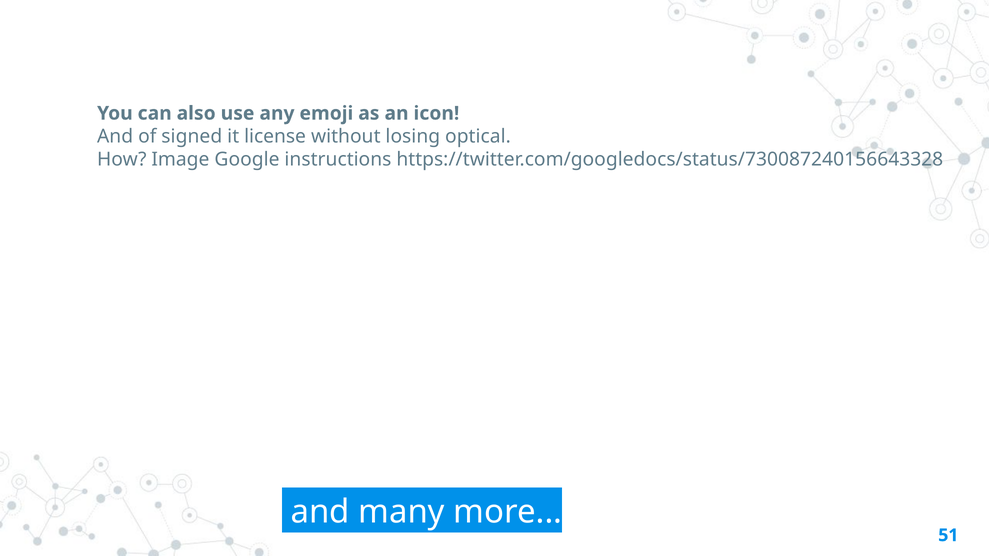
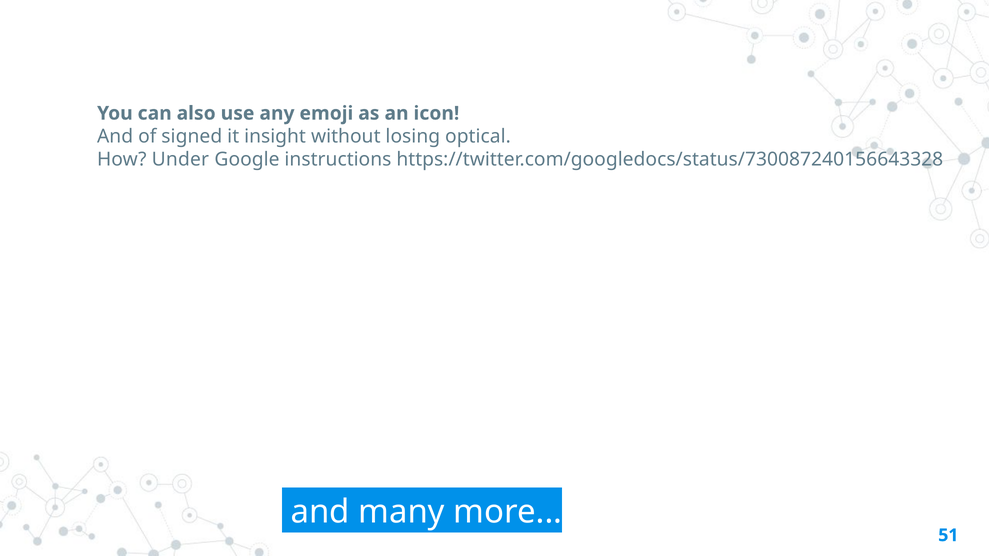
license: license -> insight
Image: Image -> Under
